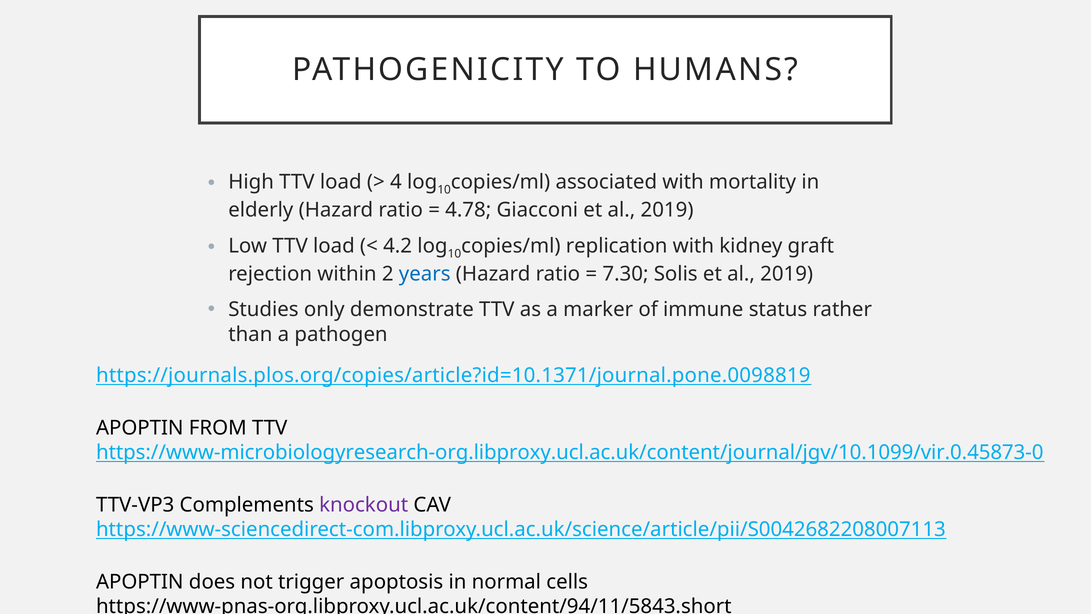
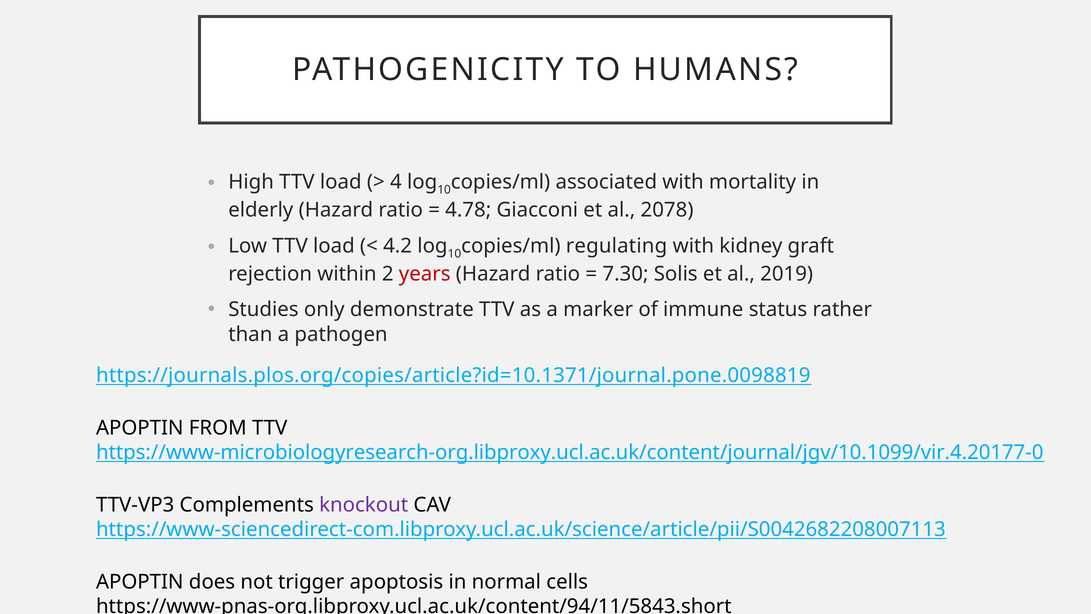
Giacconi et al 2019: 2019 -> 2078
replication: replication -> regulating
years colour: blue -> red
https://www-microbiologyresearch-org.libproxy.ucl.ac.uk/content/journal/jgv/10.1099/vir.0.45873-0: https://www-microbiologyresearch-org.libproxy.ucl.ac.uk/content/journal/jgv/10.1099/vir.0.45873-0 -> https://www-microbiologyresearch-org.libproxy.ucl.ac.uk/content/journal/jgv/10.1099/vir.4.20177-0
